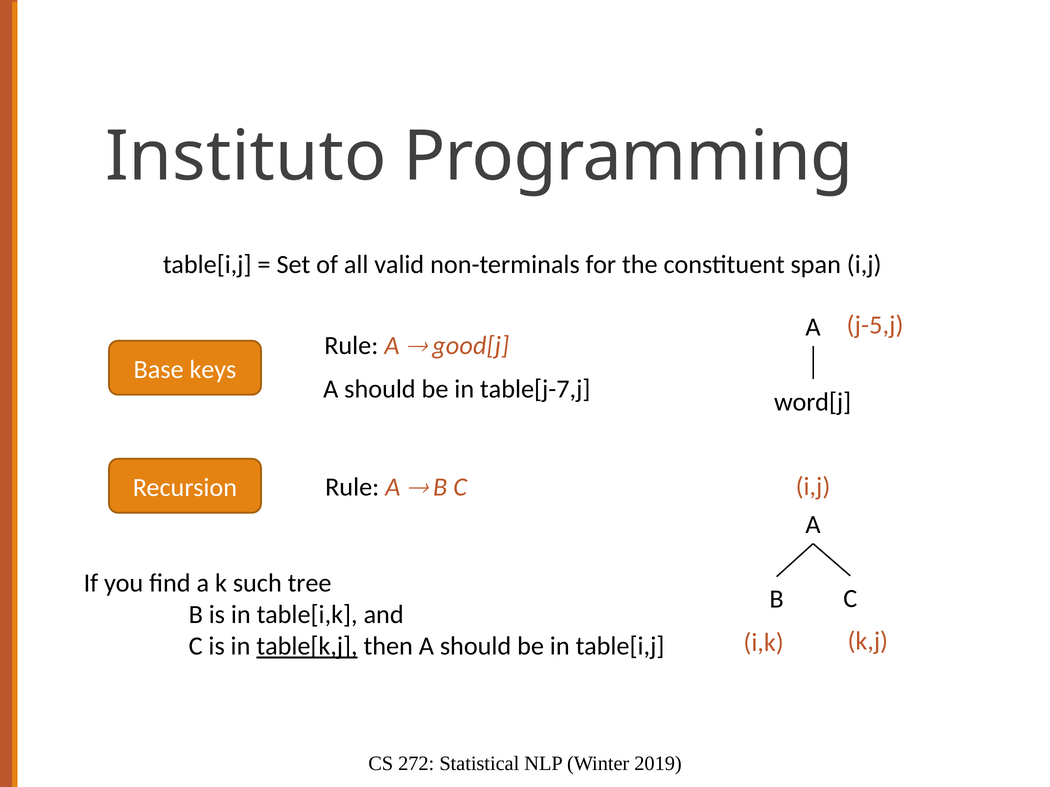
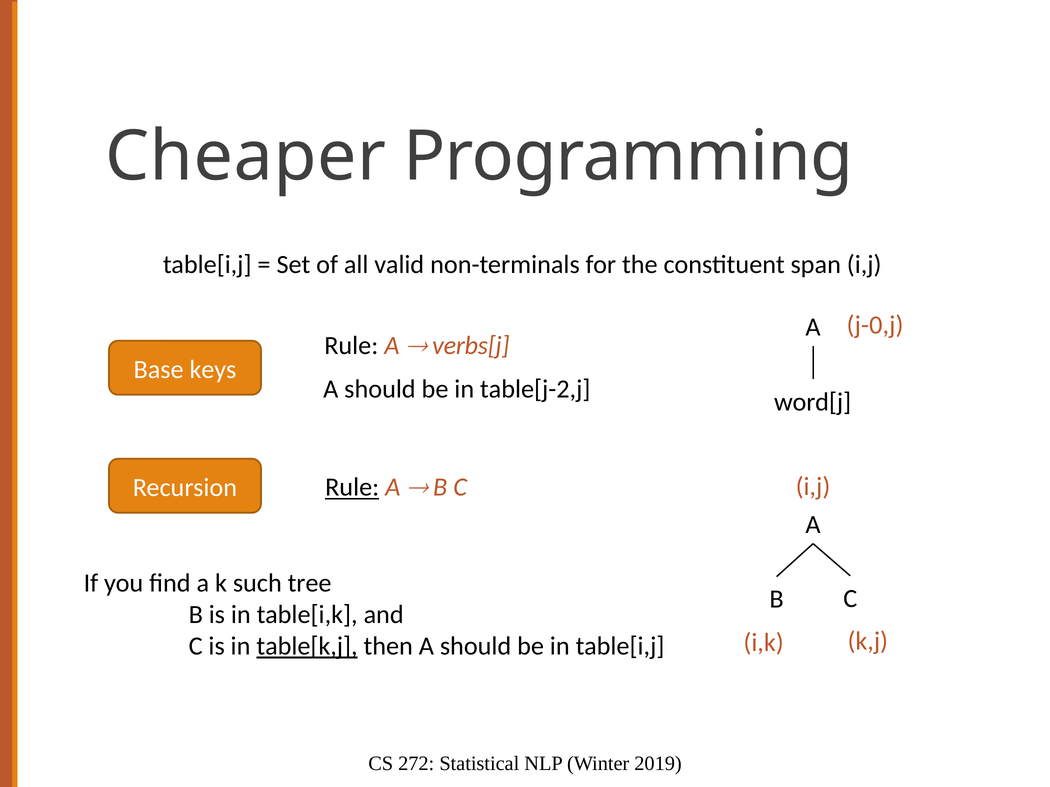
Instituto: Instituto -> Cheaper
j-5,j: j-5,j -> j-0,j
good[j: good[j -> verbs[j
table[j-7,j: table[j-7,j -> table[j-2,j
Rule at (352, 488) underline: none -> present
